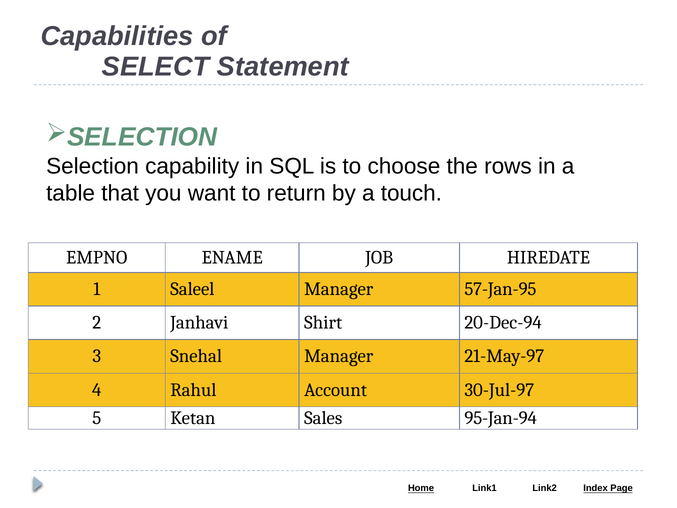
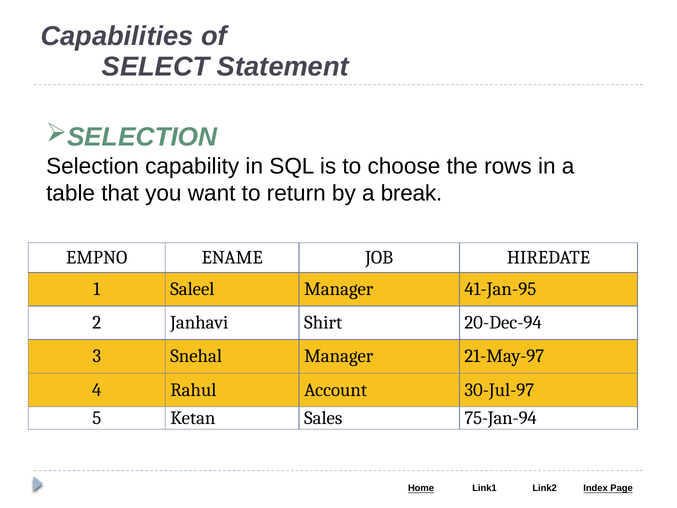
touch: touch -> break
57-Jan-95: 57-Jan-95 -> 41-Jan-95
95-Jan-94: 95-Jan-94 -> 75-Jan-94
